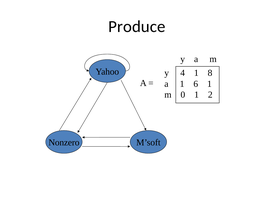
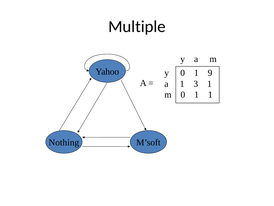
Produce: Produce -> Multiple
y 4: 4 -> 0
8: 8 -> 9
6: 6 -> 3
1 2: 2 -> 1
Nonzero: Nonzero -> Nothing
